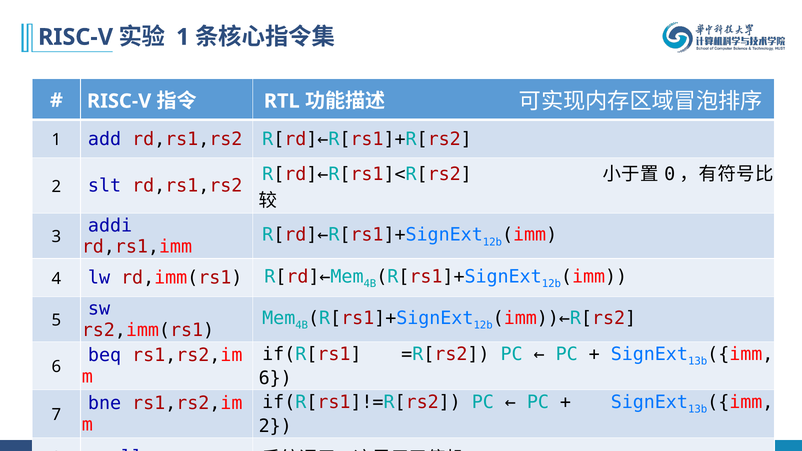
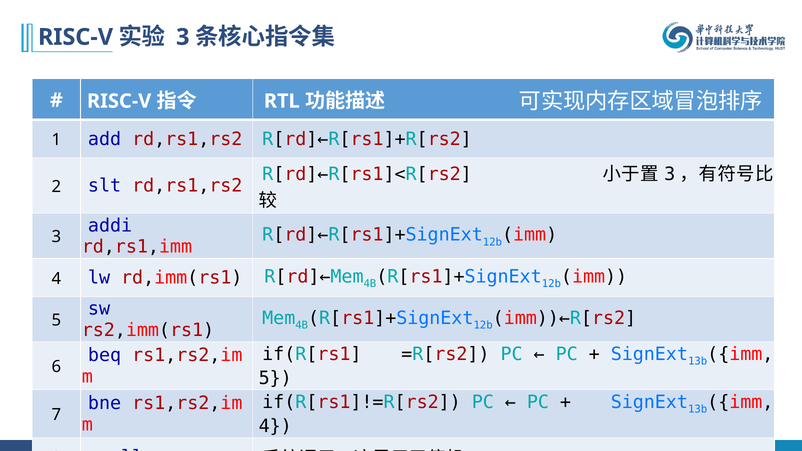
1 at (183, 37): 1 -> 3
0 at (670, 174): 0 -> 3
6 at (275, 378): 6 -> 5
2 at (275, 426): 2 -> 4
